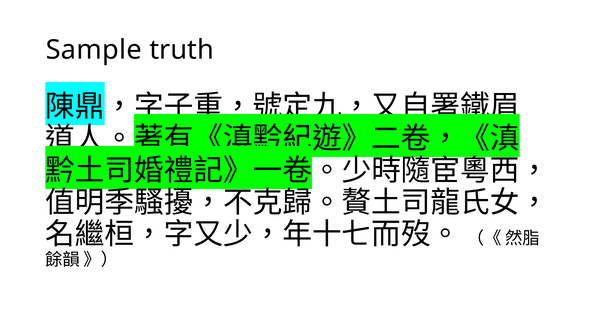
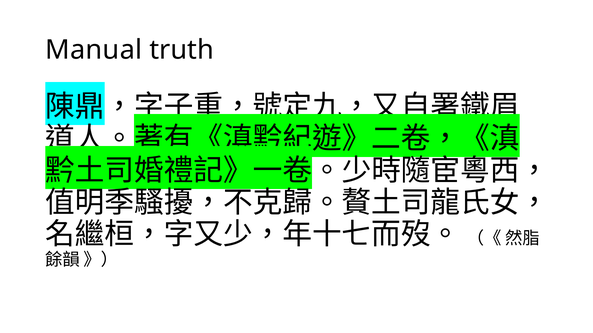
Sample: Sample -> Manual
